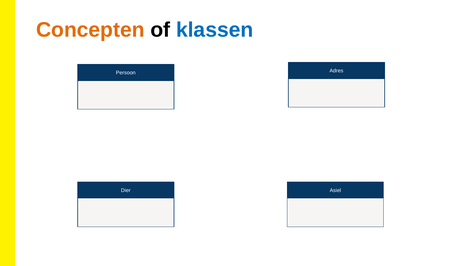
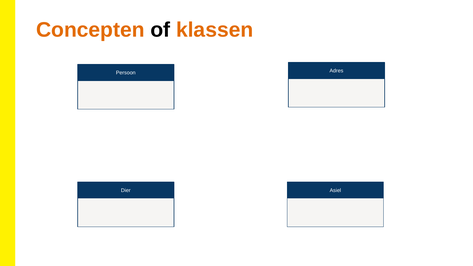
klassen colour: blue -> orange
